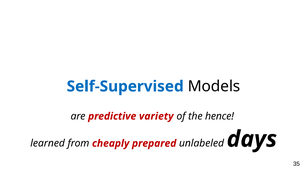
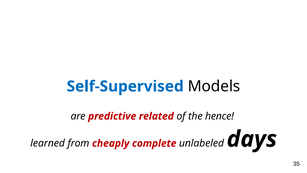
variety: variety -> related
prepared: prepared -> complete
